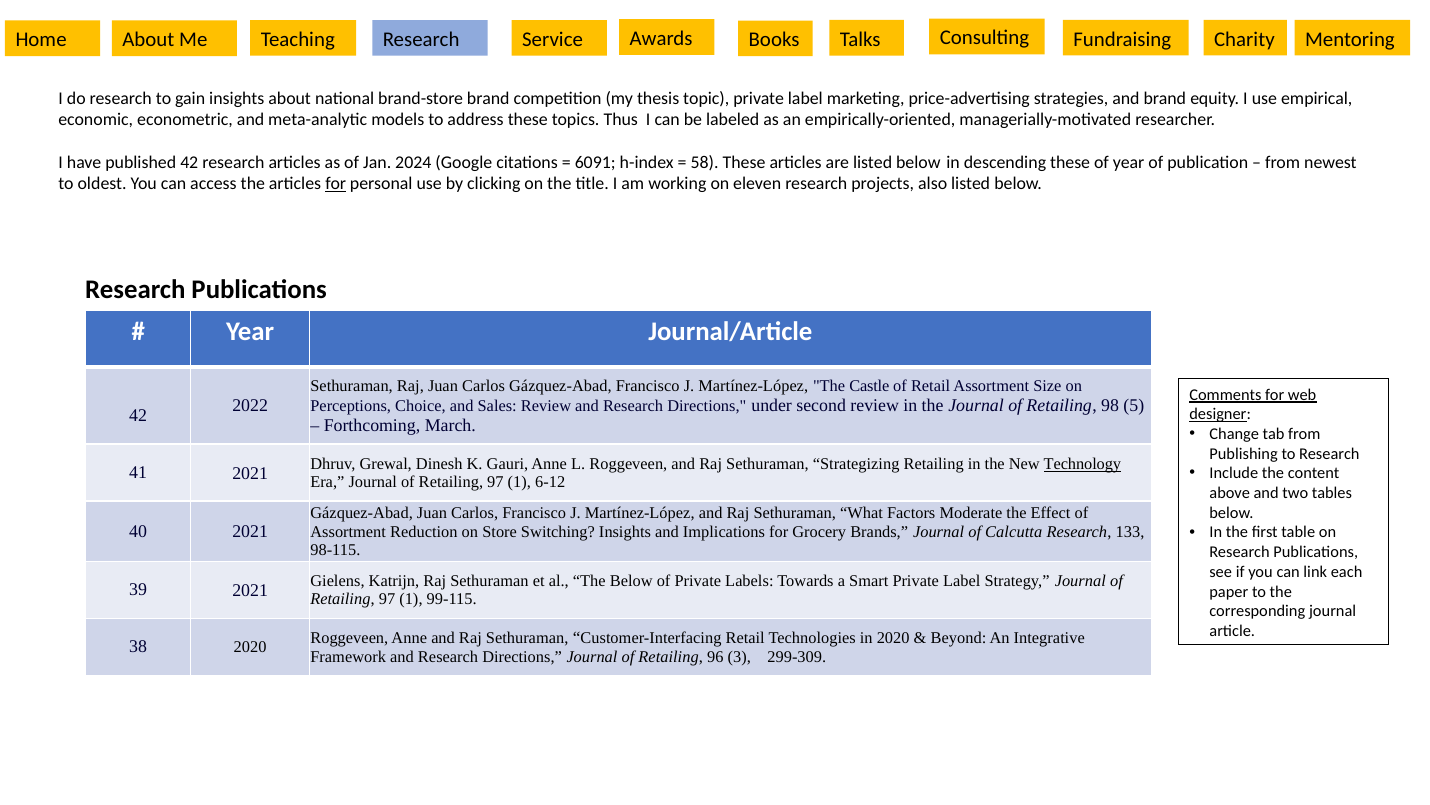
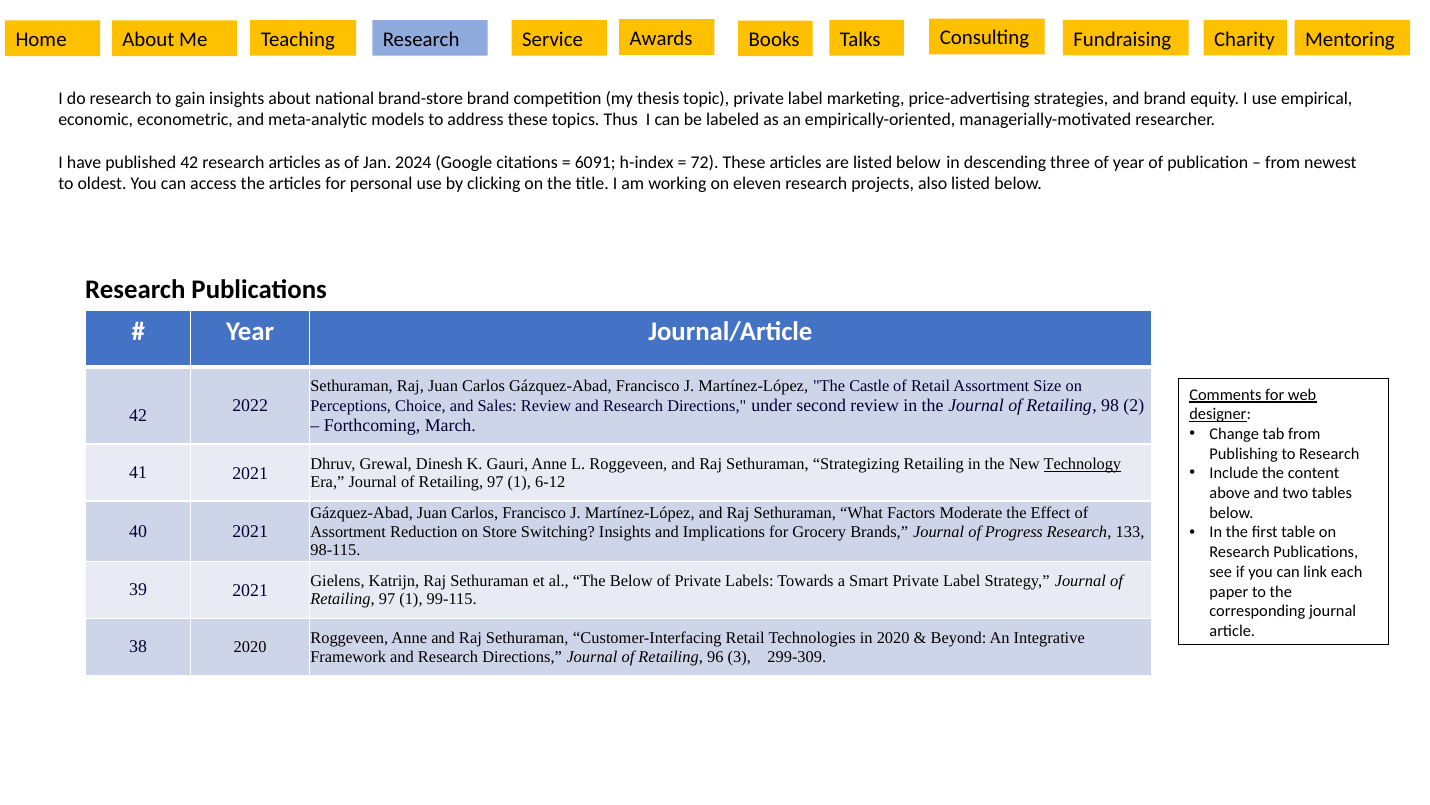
58: 58 -> 72
descending these: these -> three
for at (336, 184) underline: present -> none
5: 5 -> 2
Calcutta: Calcutta -> Progress
